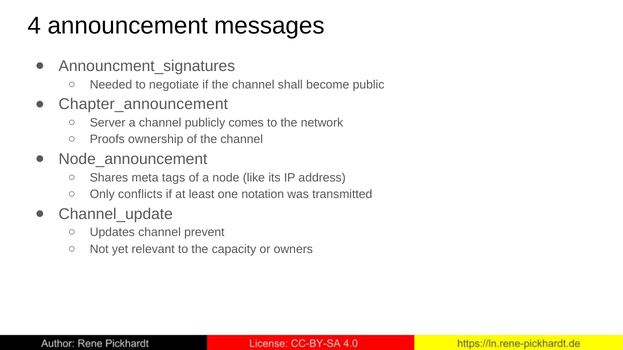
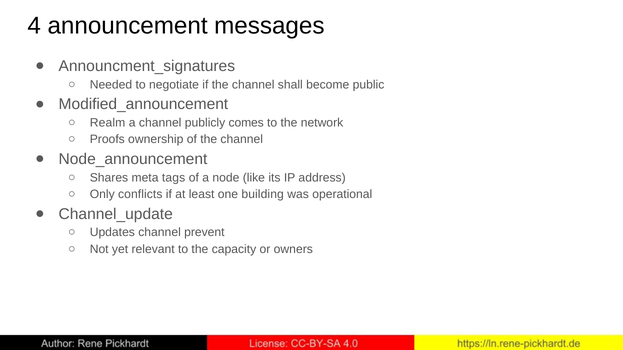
Chapter_announcement: Chapter_announcement -> Modified_announcement
Server: Server -> Realm
notation: notation -> building
transmitted: transmitted -> operational
